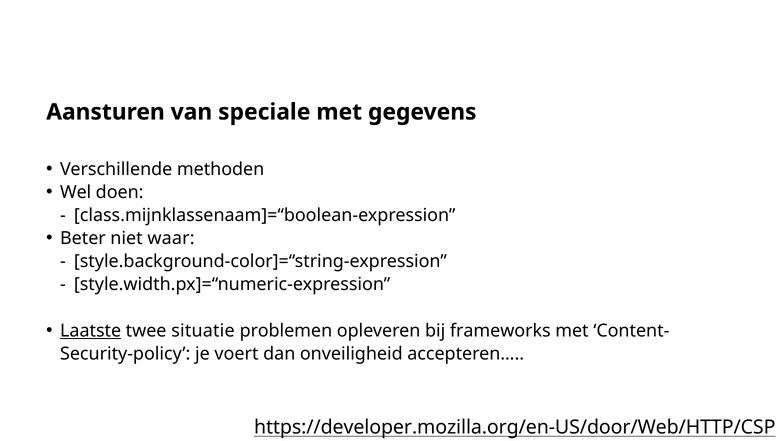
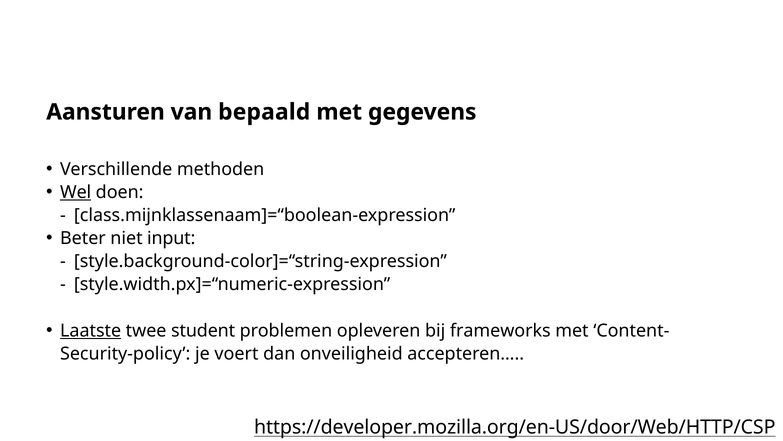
speciale: speciale -> bepaald
Wel underline: none -> present
waar: waar -> input
situatie: situatie -> student
